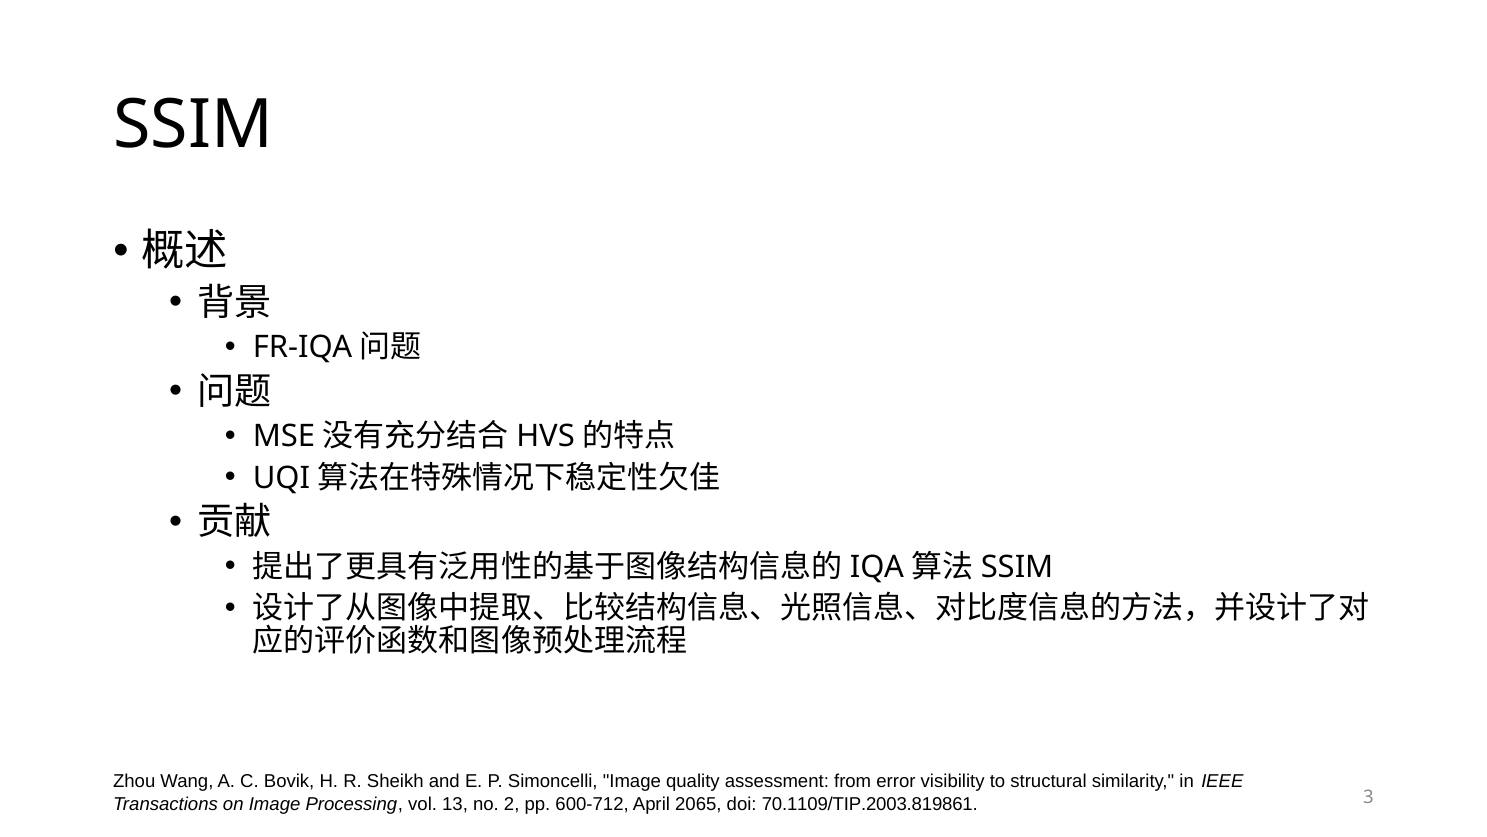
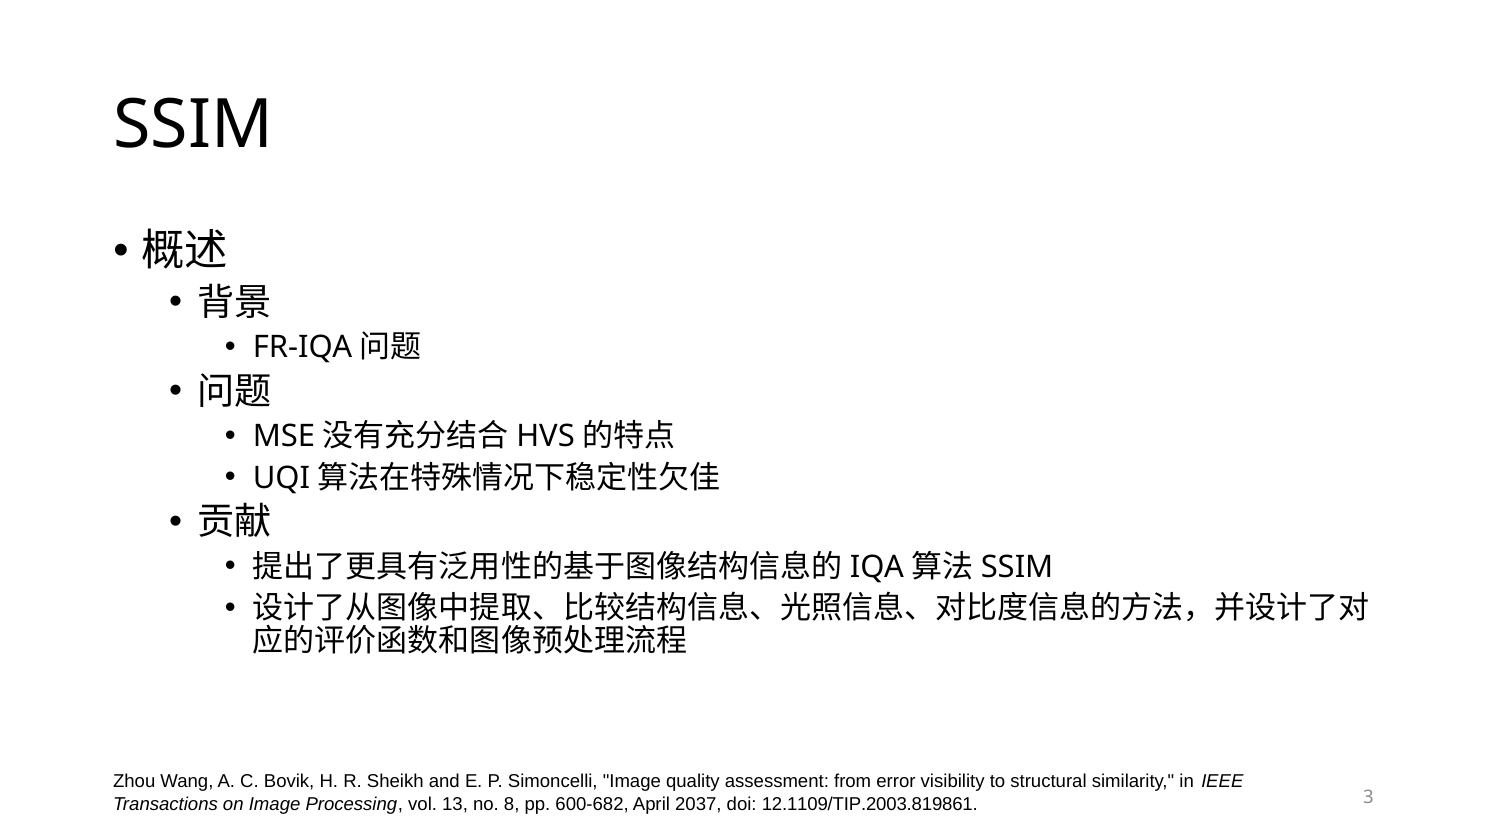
2: 2 -> 8
600-712: 600-712 -> 600-682
2065: 2065 -> 2037
70.1109/TIP.2003.819861: 70.1109/TIP.2003.819861 -> 12.1109/TIP.2003.819861
